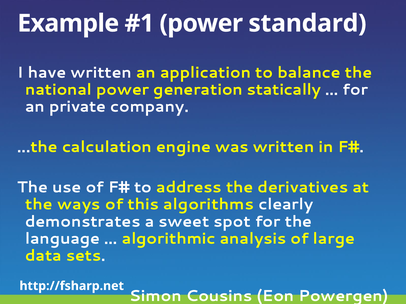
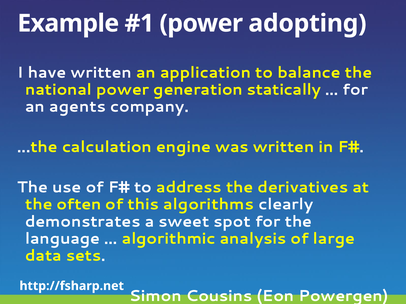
standard: standard -> adopting
private: private -> agents
ways: ways -> often
